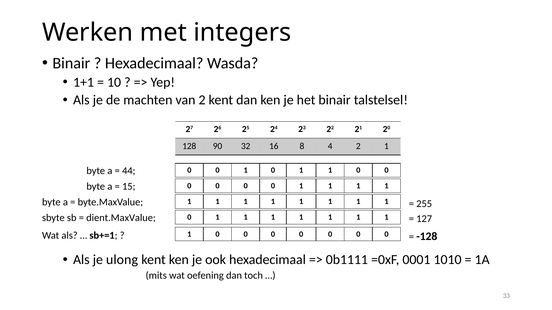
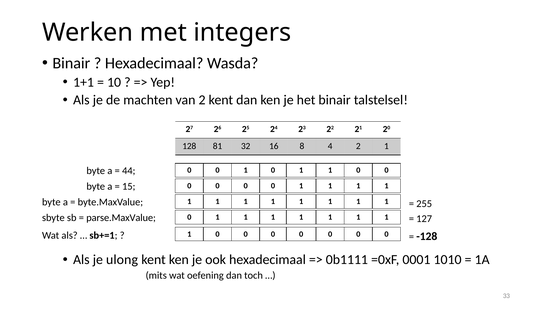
90: 90 -> 81
dient.MaxValue: dient.MaxValue -> parse.MaxValue
